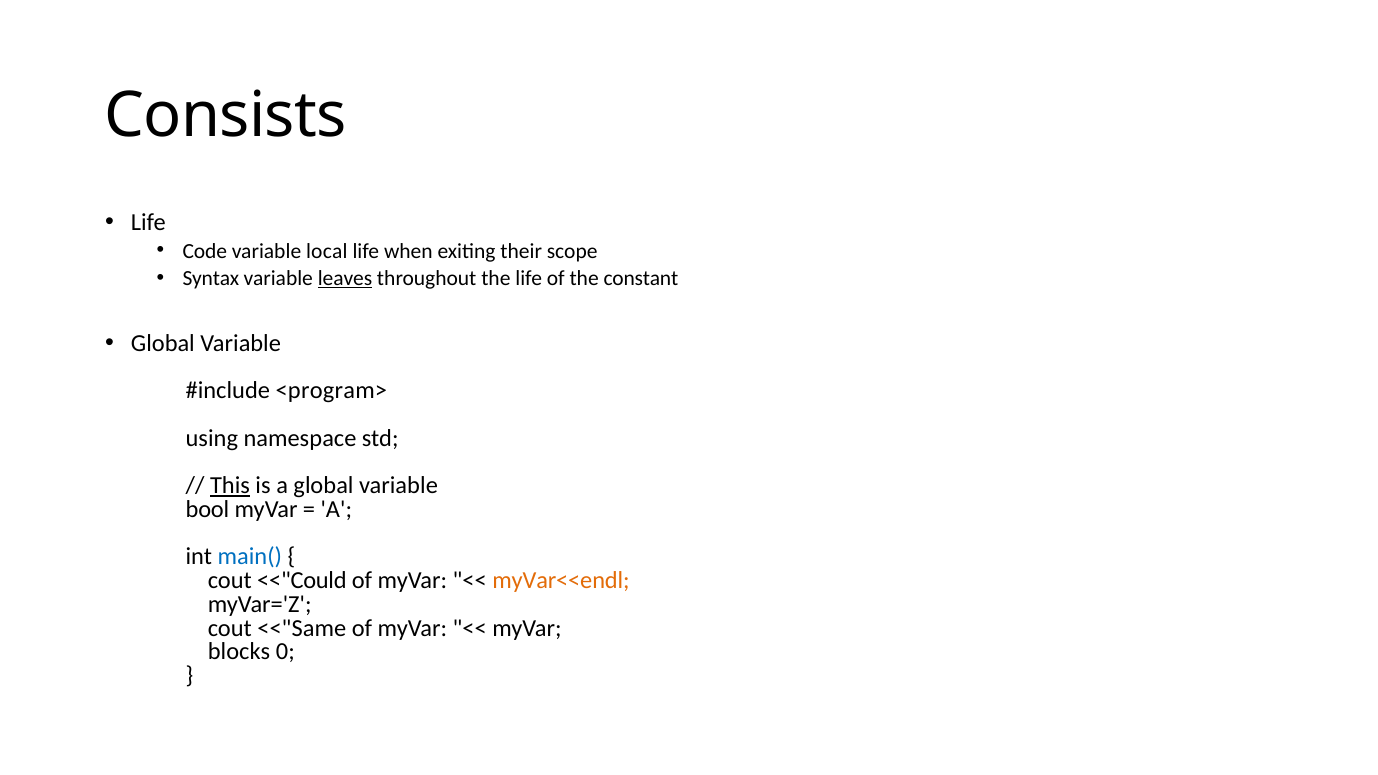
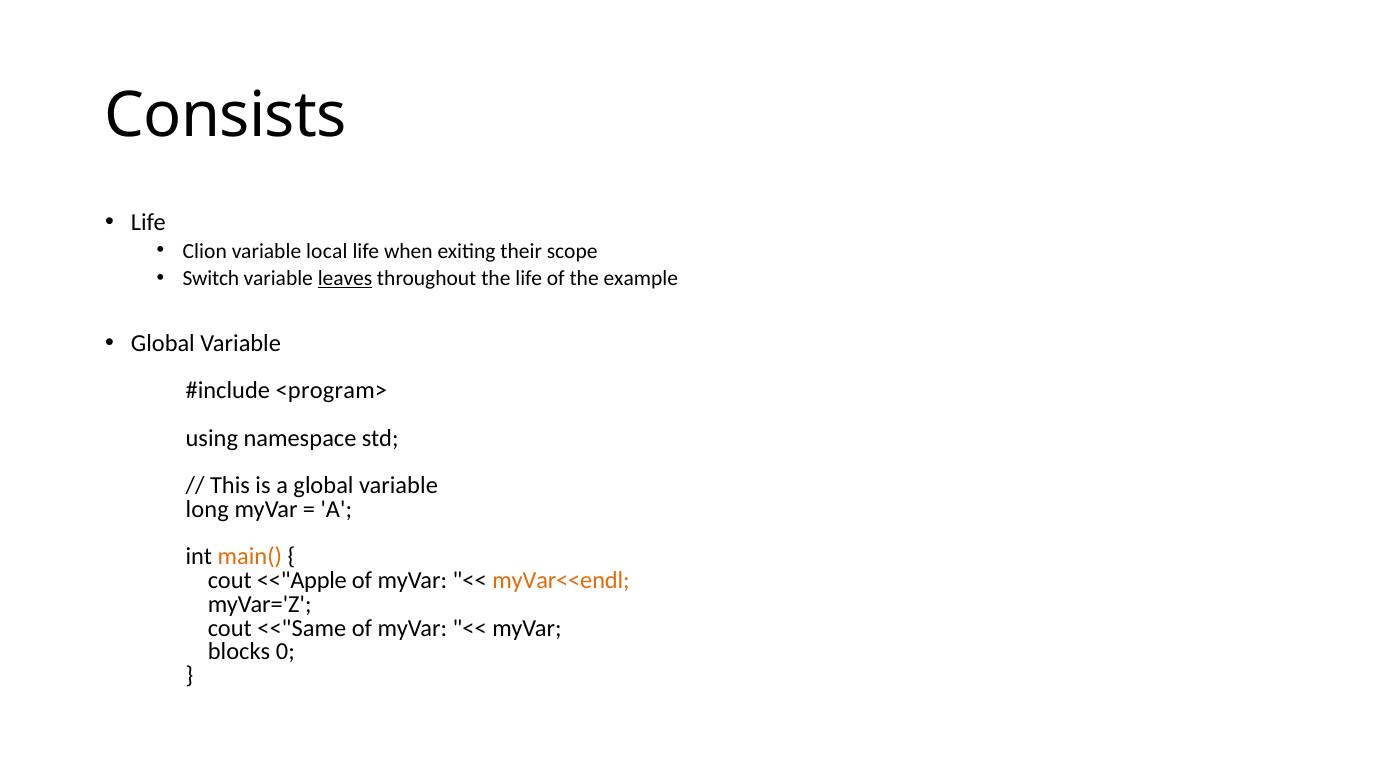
Code: Code -> Clion
Syntax: Syntax -> Switch
constant: constant -> example
This underline: present -> none
bool: bool -> long
main( colour: blue -> orange
<<"Could: <<"Could -> <<"Apple
